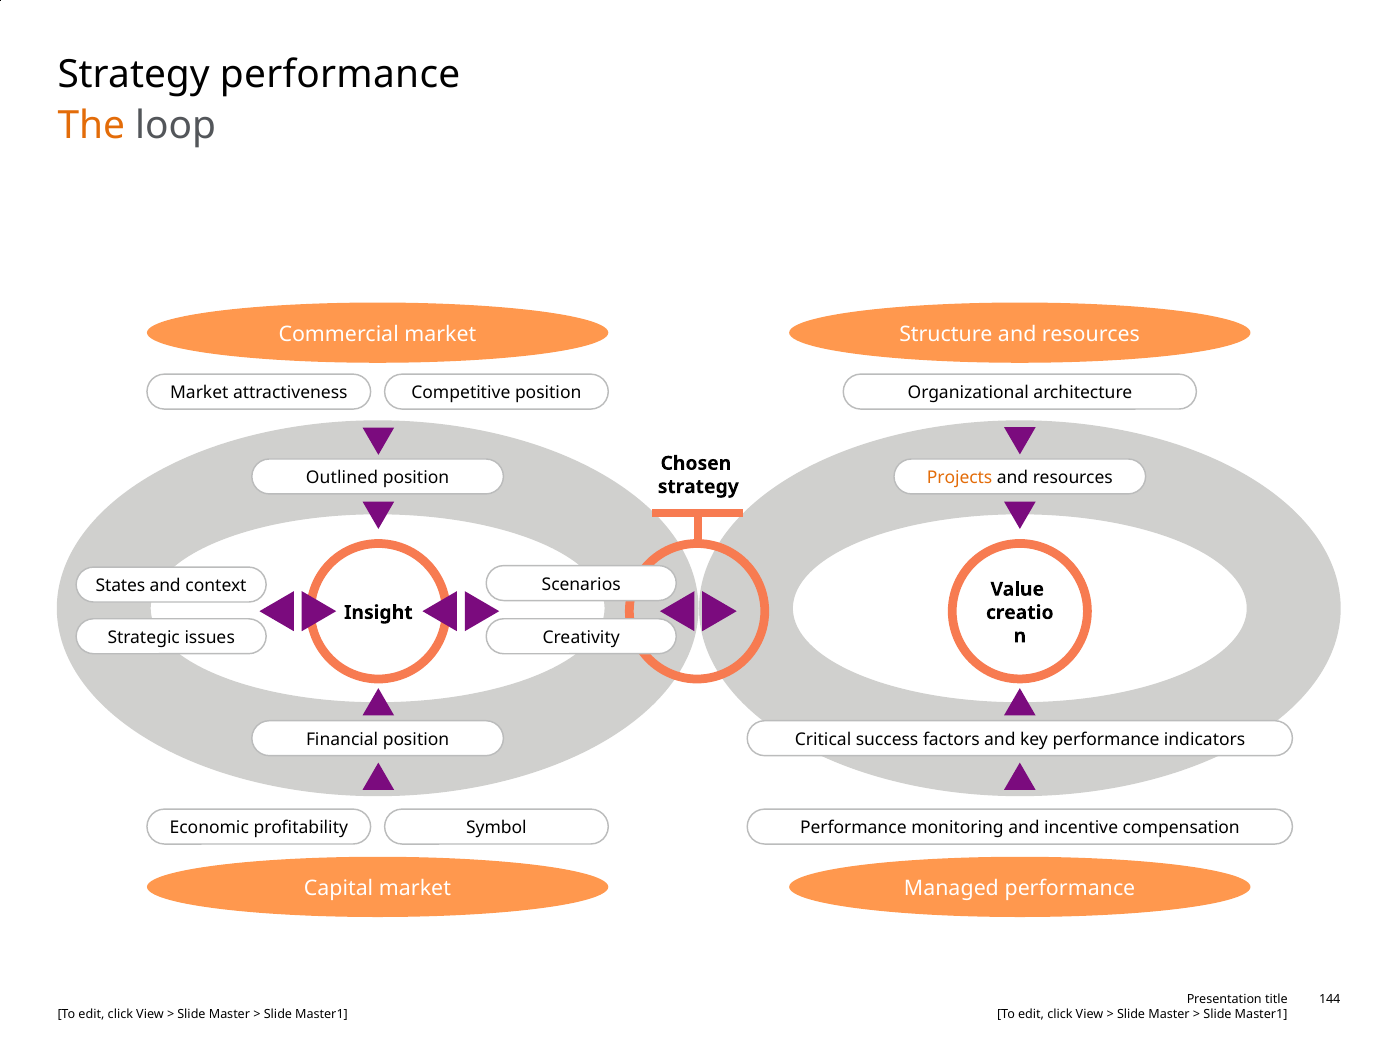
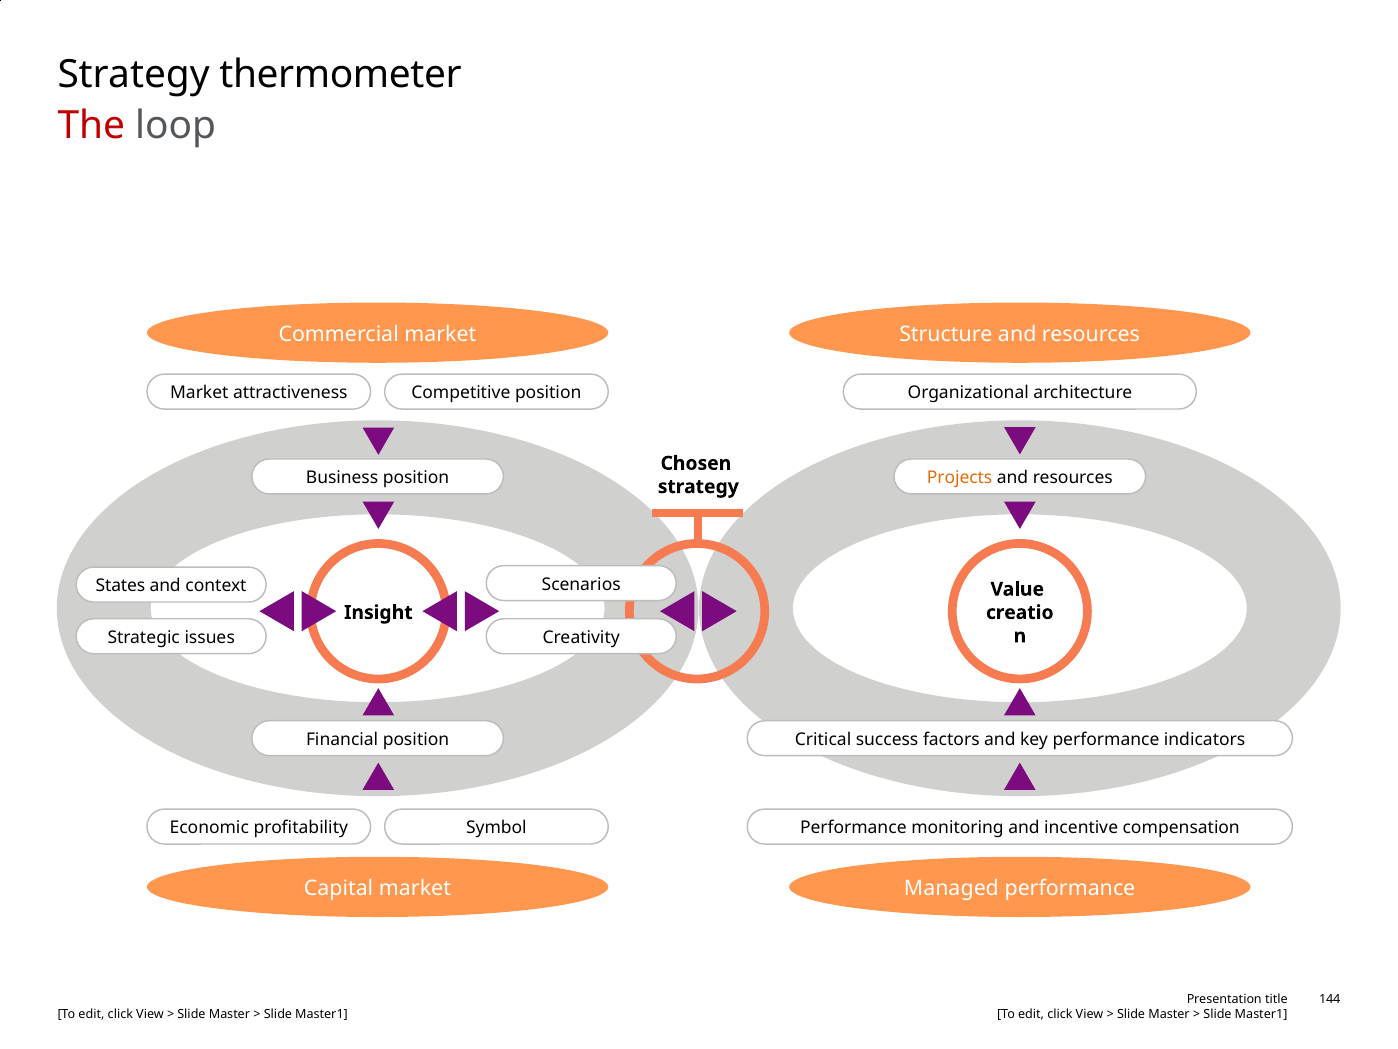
Strategy performance: performance -> thermometer
The colour: orange -> red
Outlined: Outlined -> Business
